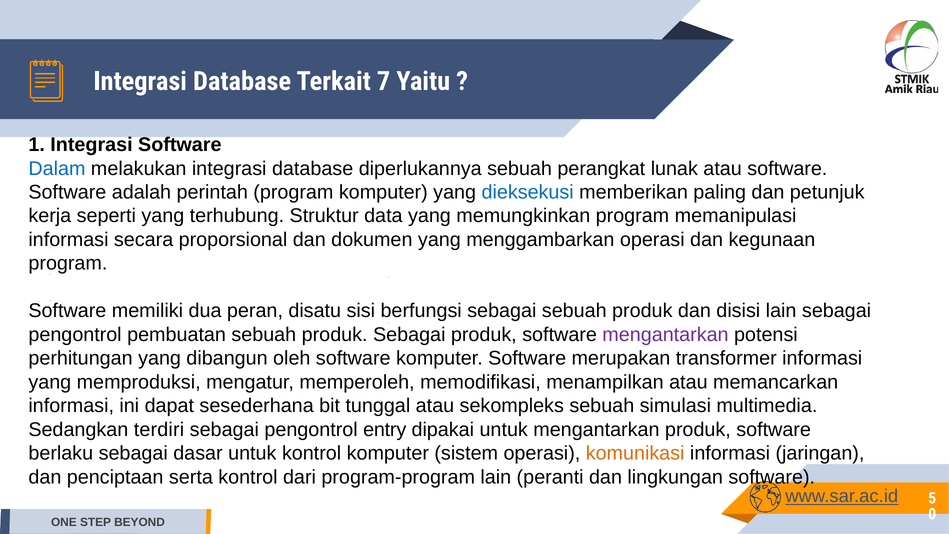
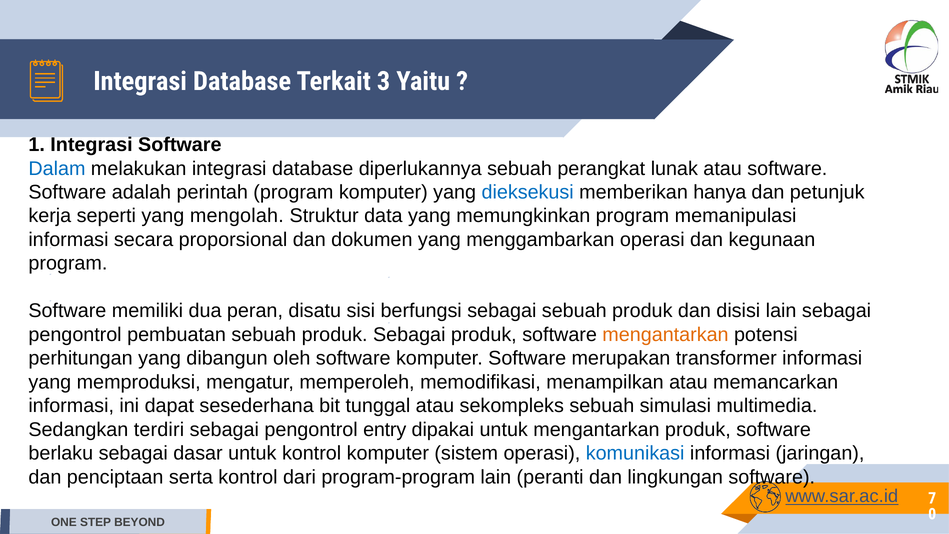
7: 7 -> 3
paling: paling -> hanya
terhubung: terhubung -> mengolah
mengantarkan at (665, 335) colour: purple -> orange
komunikasi colour: orange -> blue
5: 5 -> 7
